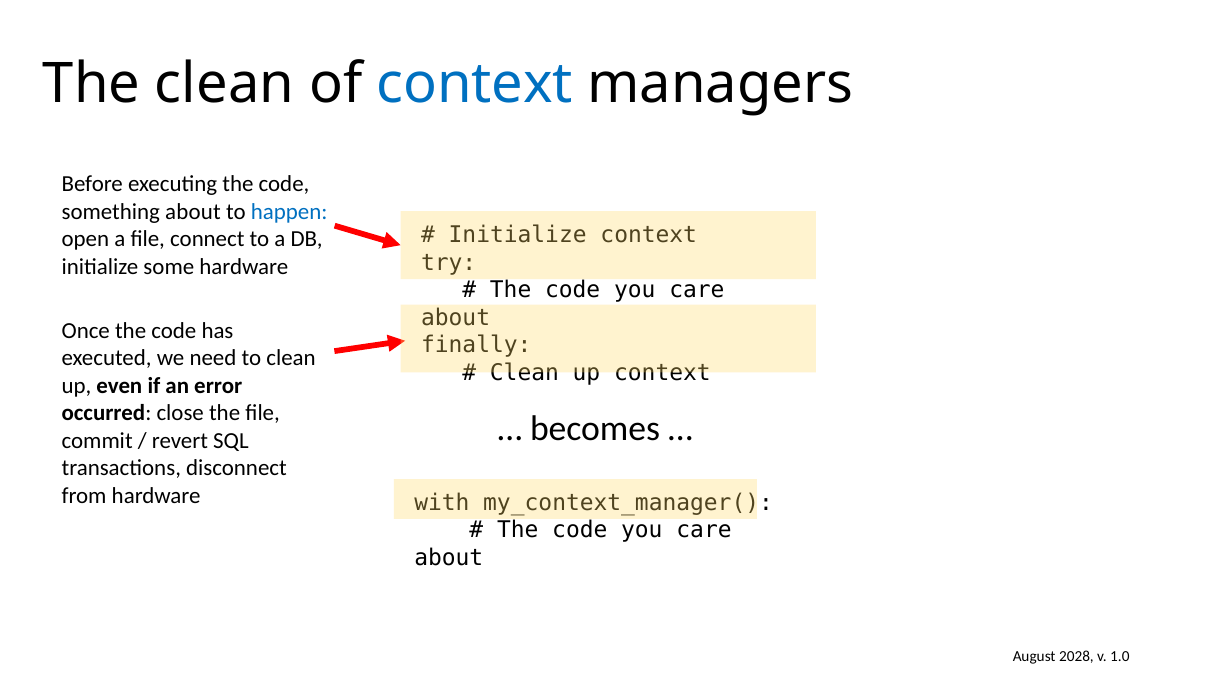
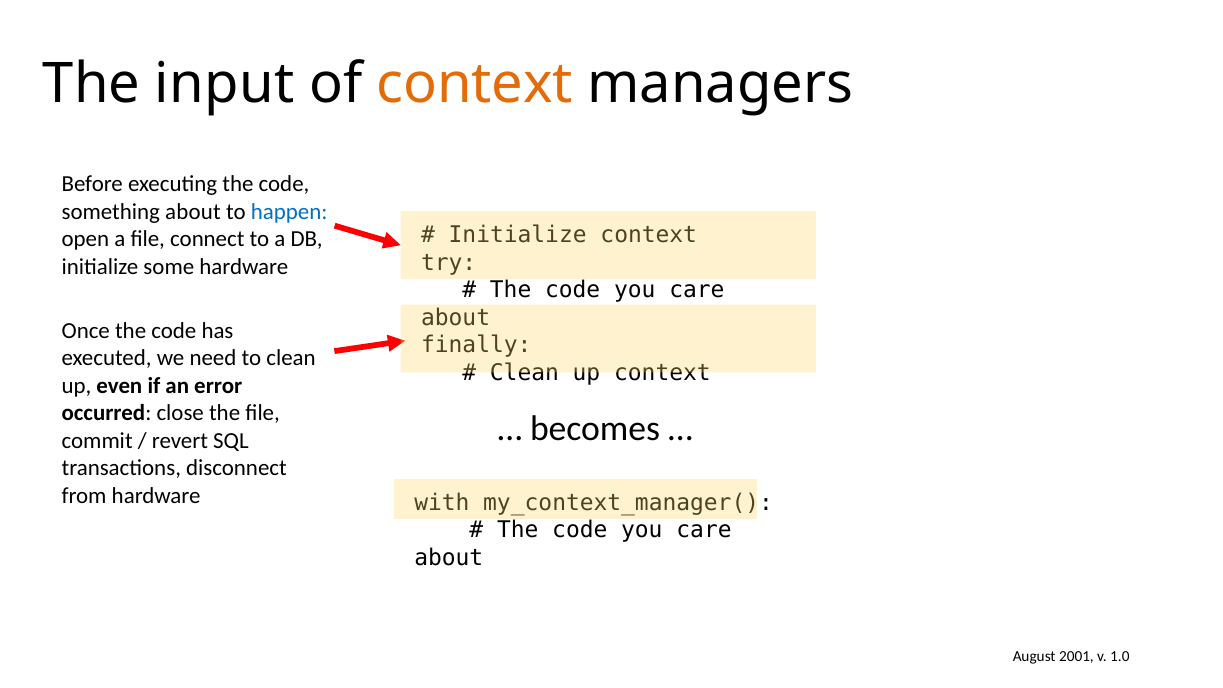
The clean: clean -> input
context at (475, 84) colour: blue -> orange
2028: 2028 -> 2001
